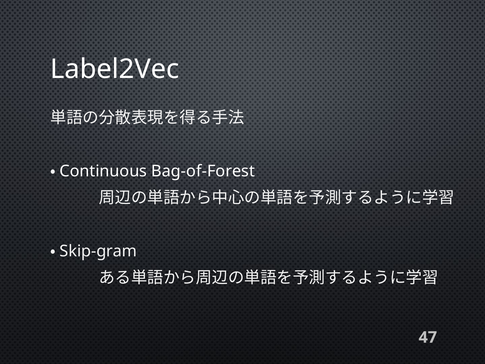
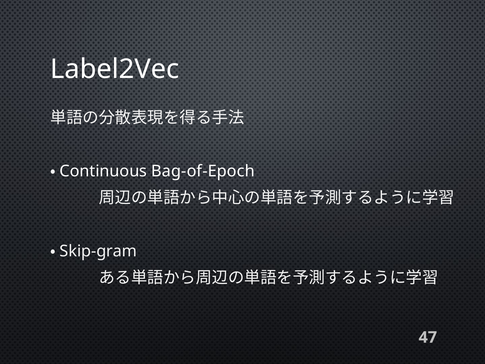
Bag-of-Forest: Bag-of-Forest -> Bag-of-Epoch
